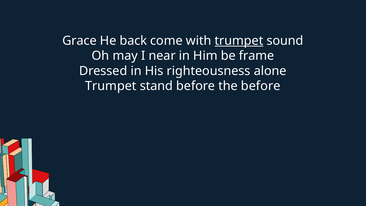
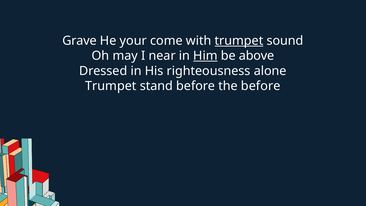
Grace: Grace -> Grave
back: back -> your
Him underline: none -> present
frame: frame -> above
